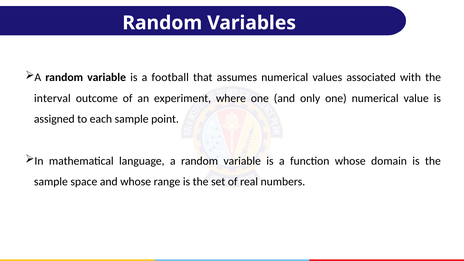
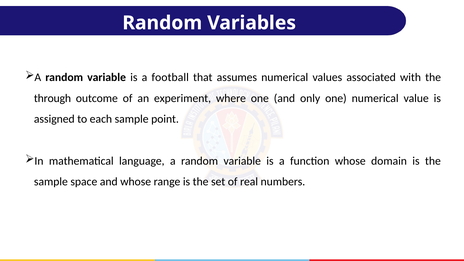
interval: interval -> through
